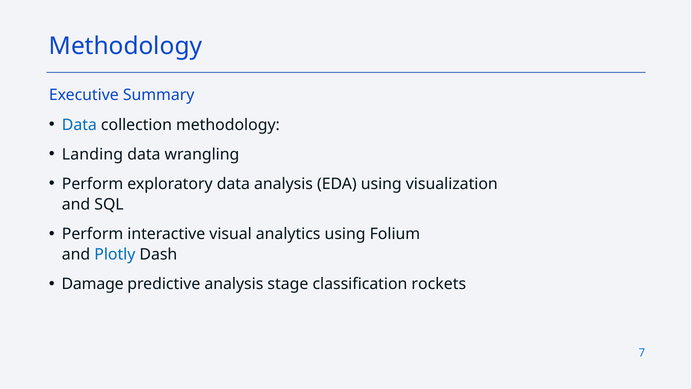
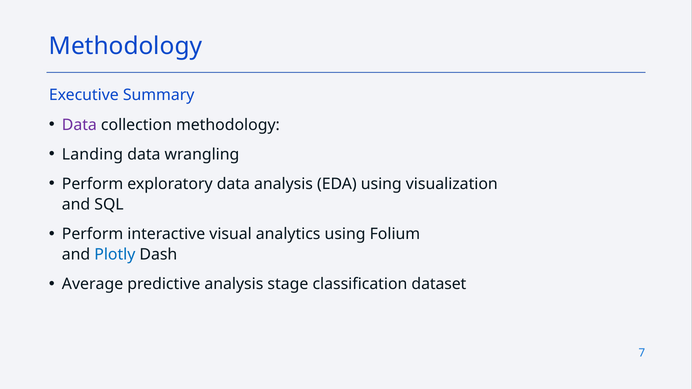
Data at (79, 125) colour: blue -> purple
Damage: Damage -> Average
rockets: rockets -> dataset
